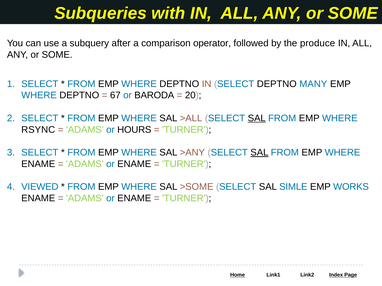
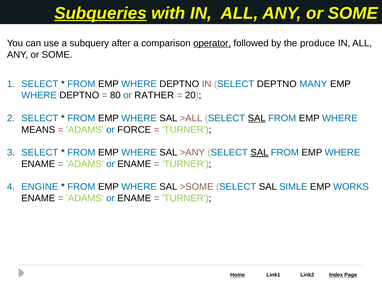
Subqueries underline: none -> present
operator underline: none -> present
67: 67 -> 80
BARODA: BARODA -> RATHER
RSYNC: RSYNC -> MEANS
HOURS: HOURS -> FORCE
VIEWED: VIEWED -> ENGINE
